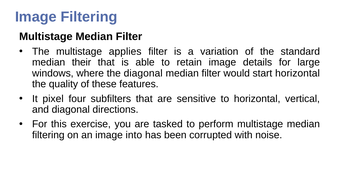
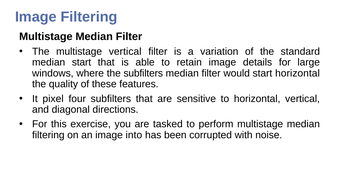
multistage applies: applies -> vertical
median their: their -> start
the diagonal: diagonal -> subfilters
